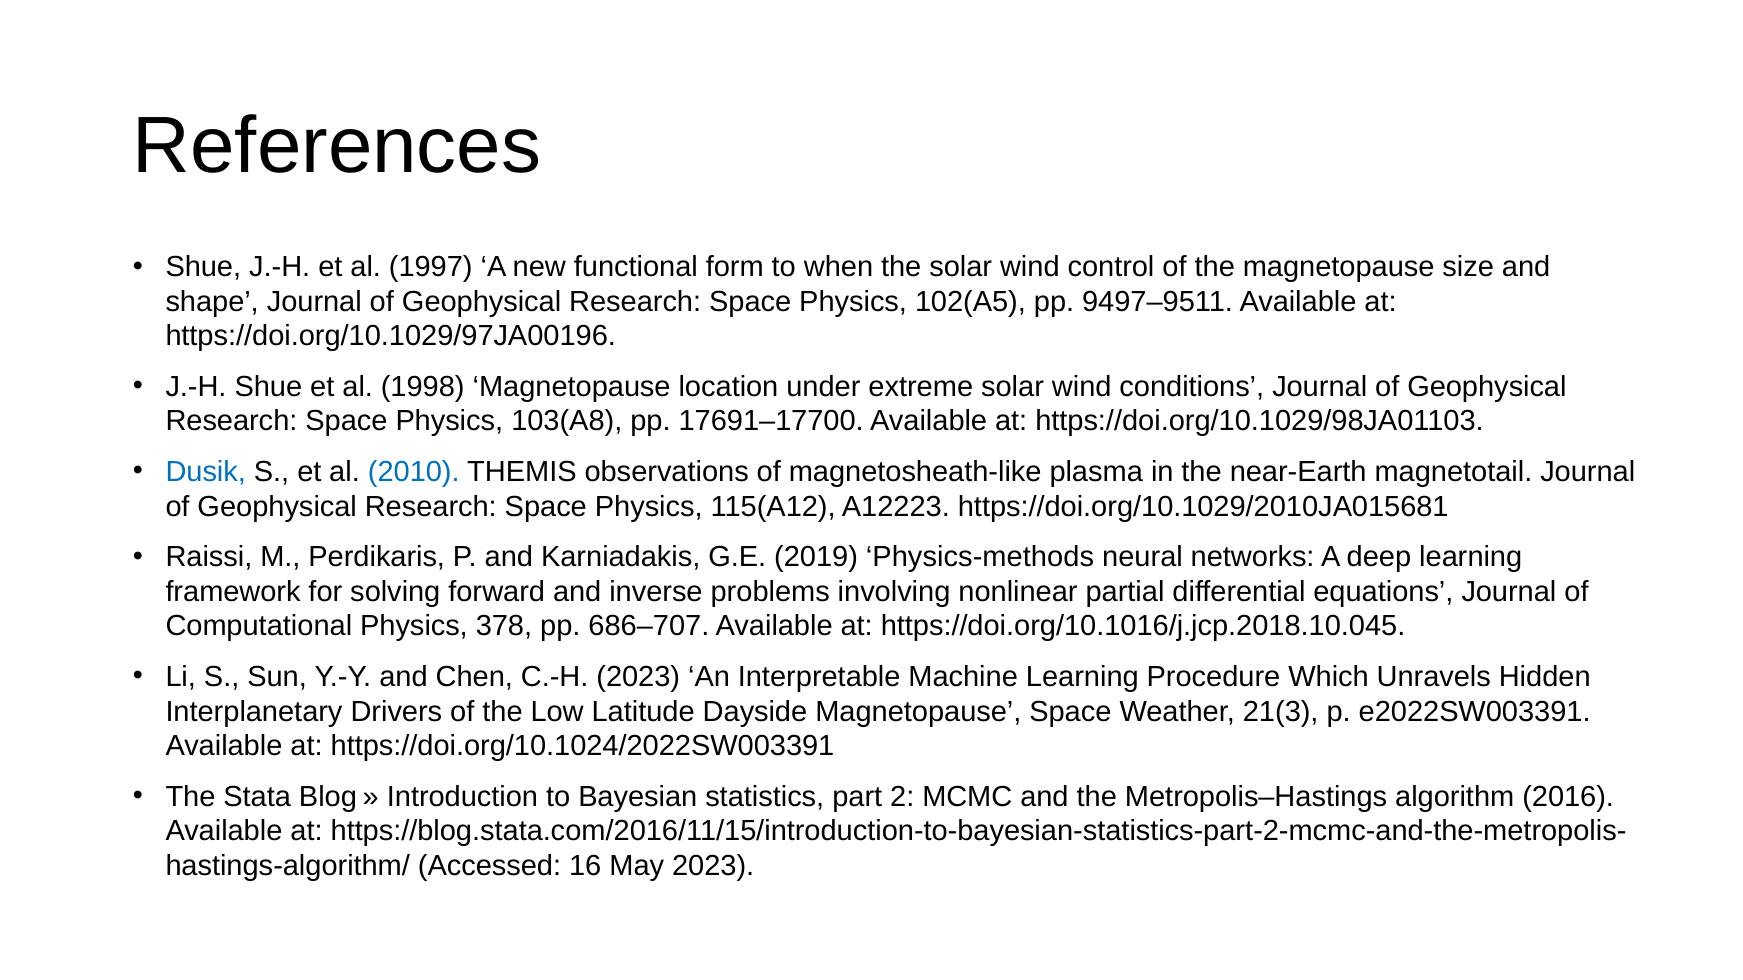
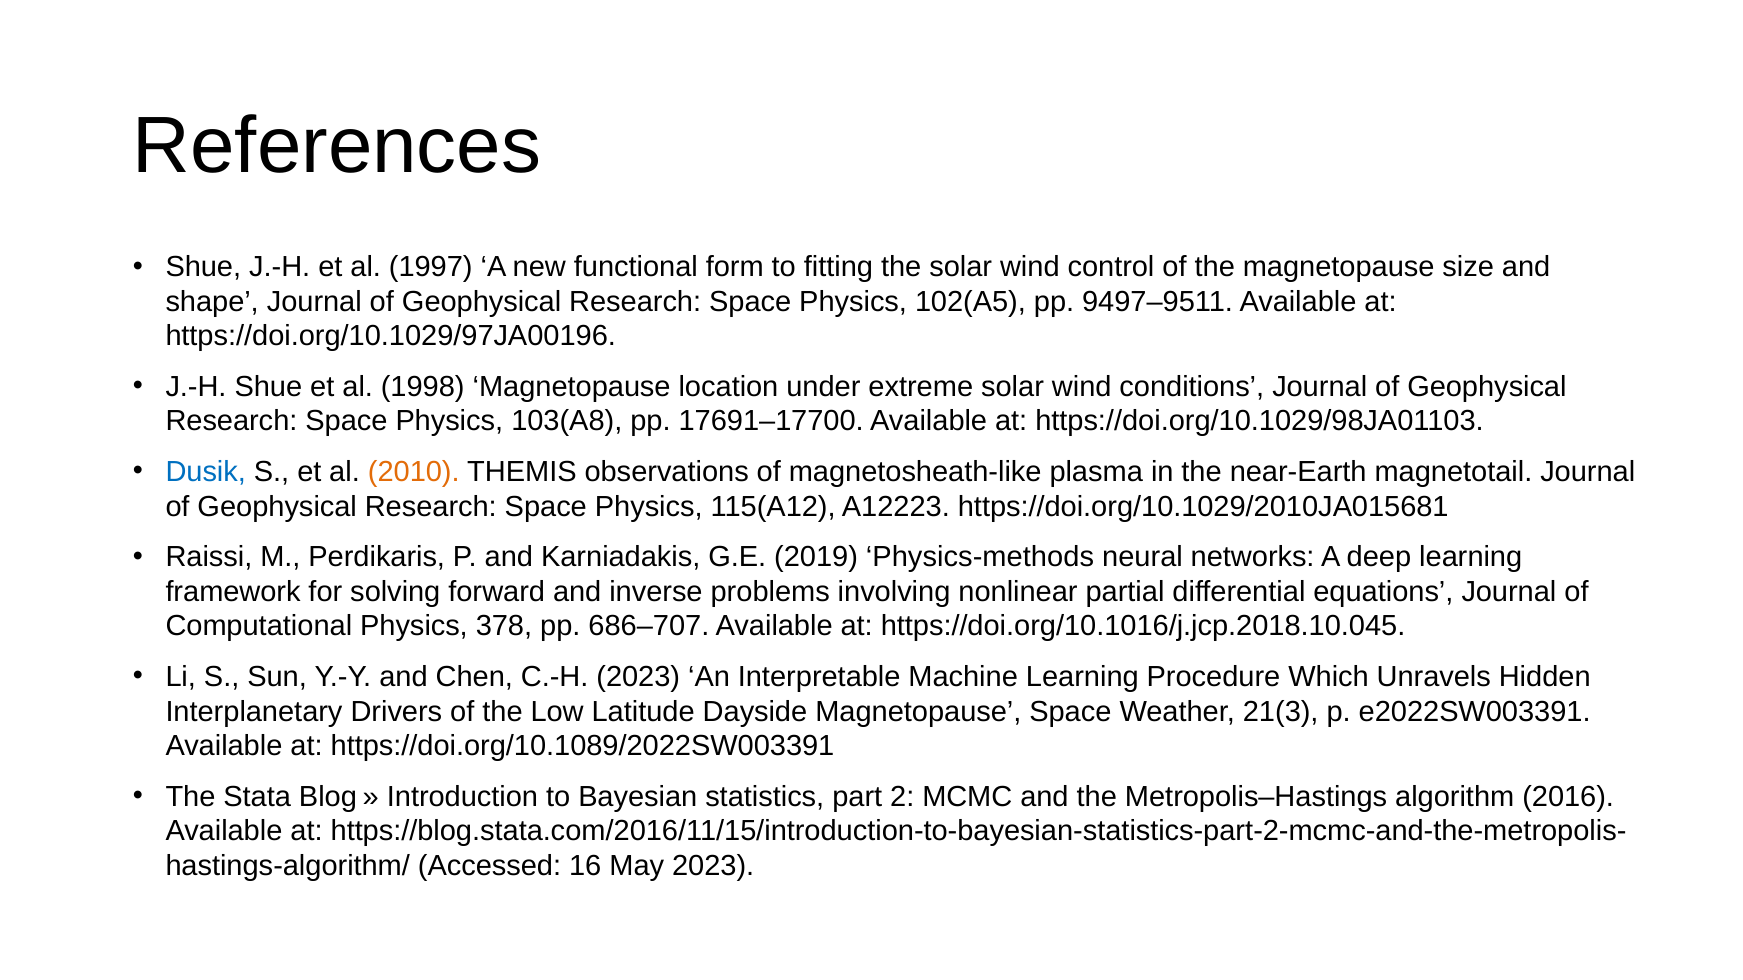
when: when -> fitting
2010 colour: blue -> orange
https://doi.org/10.1024/2022SW003391: https://doi.org/10.1024/2022SW003391 -> https://doi.org/10.1089/2022SW003391
